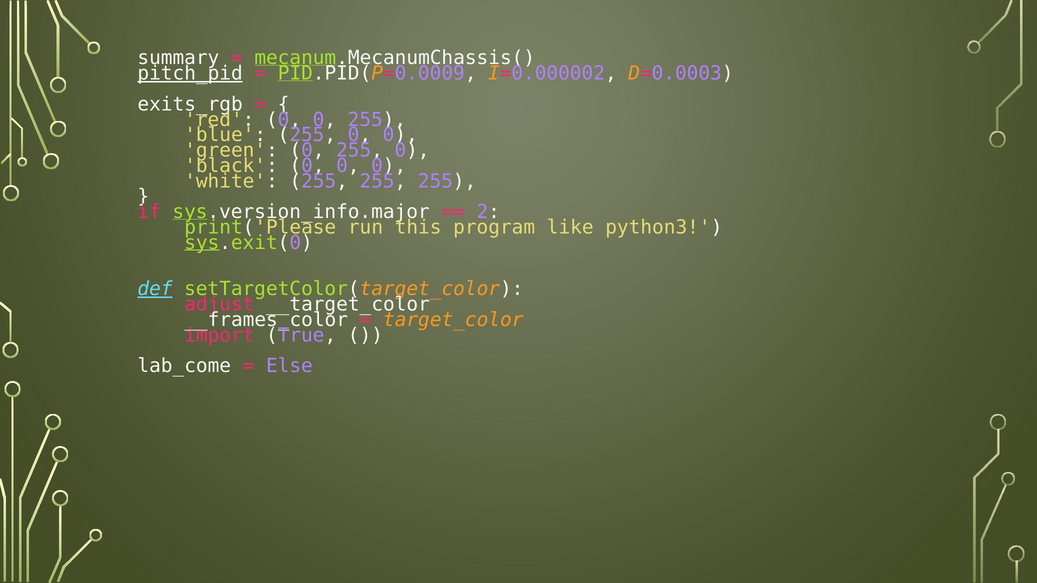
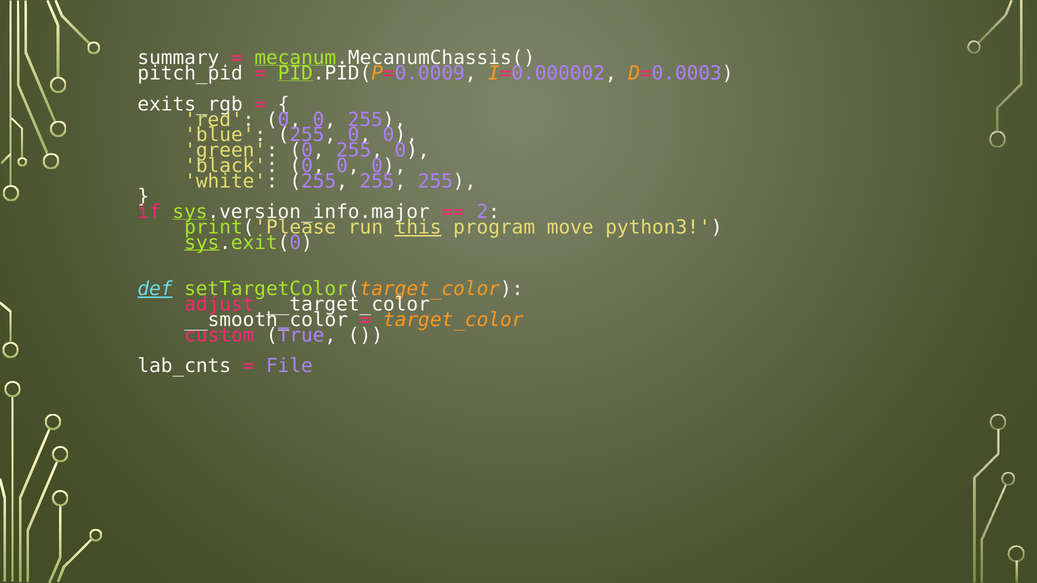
pitch_pid underline: present -> none
this underline: none -> present
like: like -> move
__frames_color: __frames_color -> __smooth_color
import: import -> custom
lab_come: lab_come -> lab_cnts
Else: Else -> File
